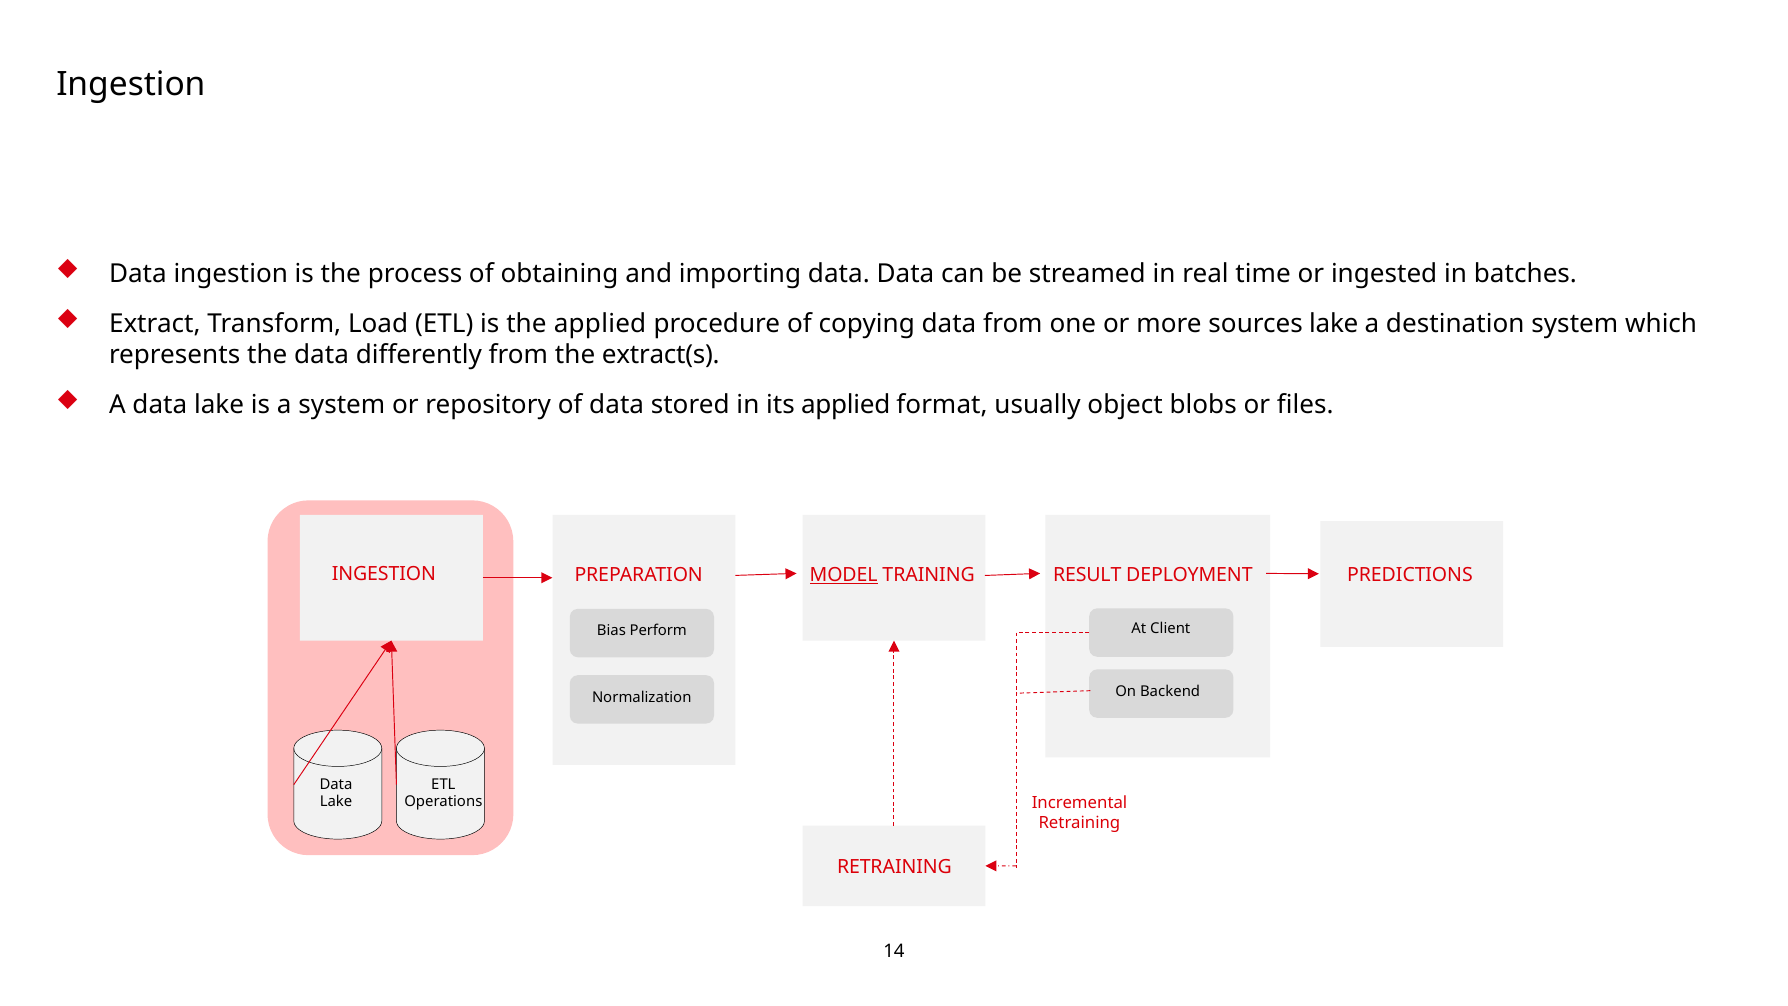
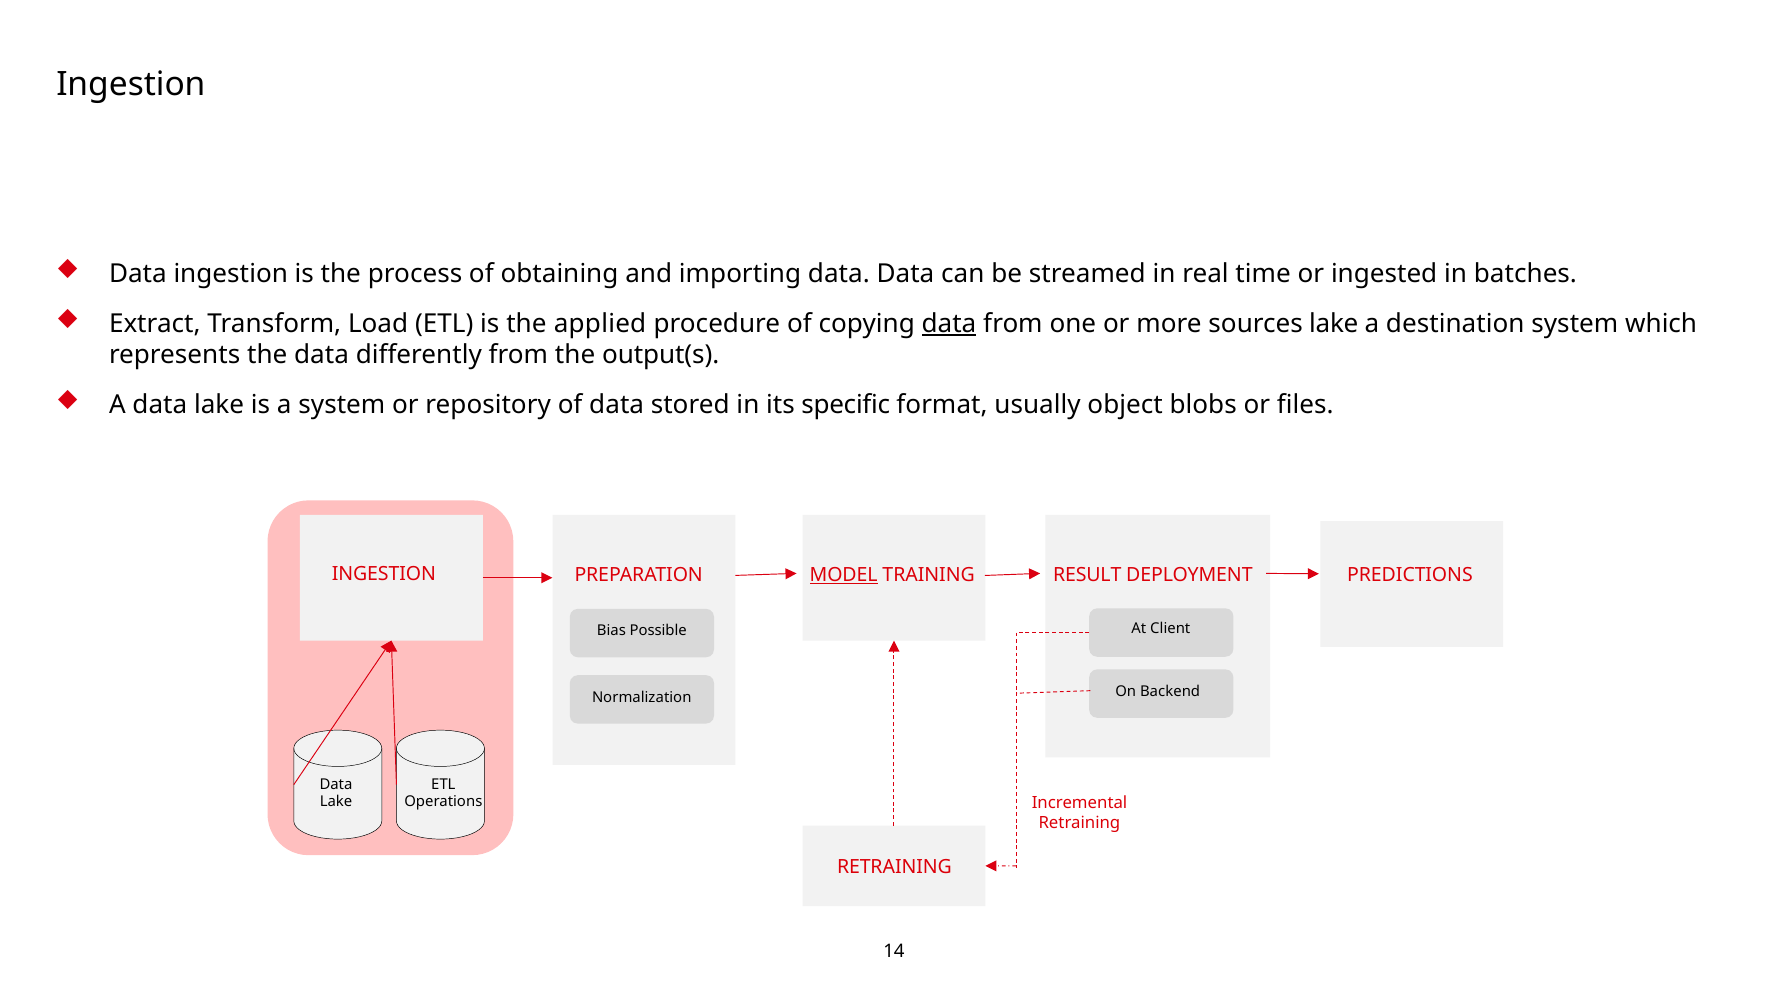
data at (949, 324) underline: none -> present
extract(s: extract(s -> output(s
its applied: applied -> specific
Perform: Perform -> Possible
